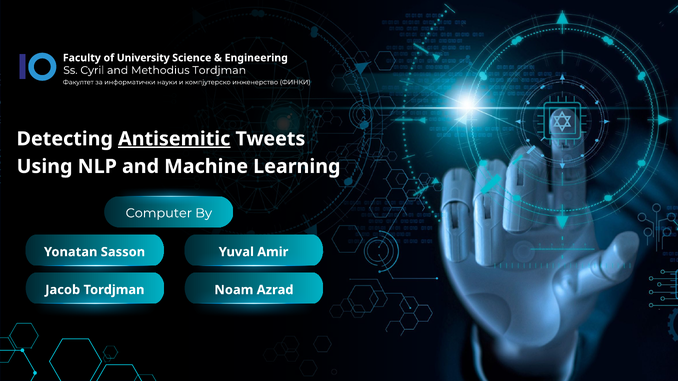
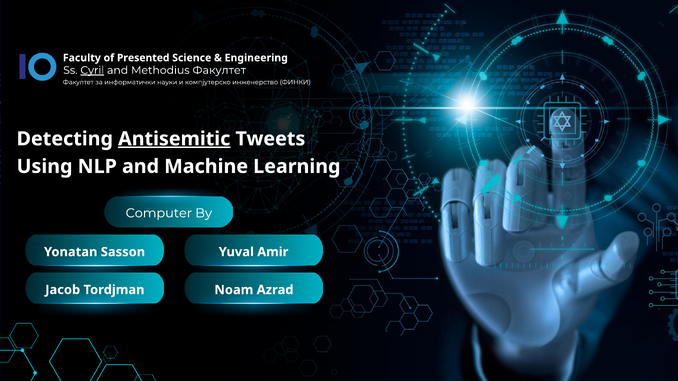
University: University -> Presented
Cyril underline: none -> present
Methodius Tordjman: Tordjman -> Факултет
